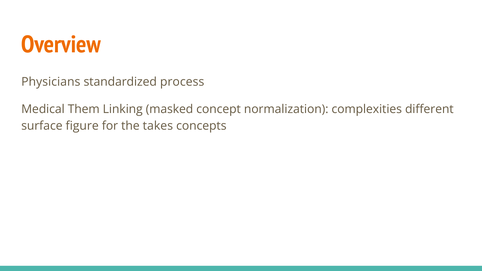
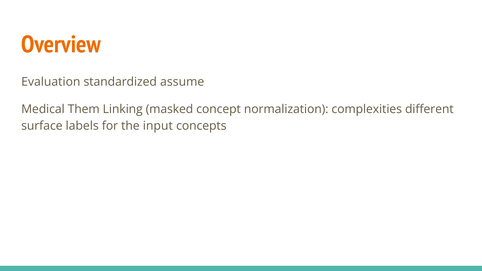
Physicians: Physicians -> Evaluation
process: process -> assume
figure: figure -> labels
takes: takes -> input
